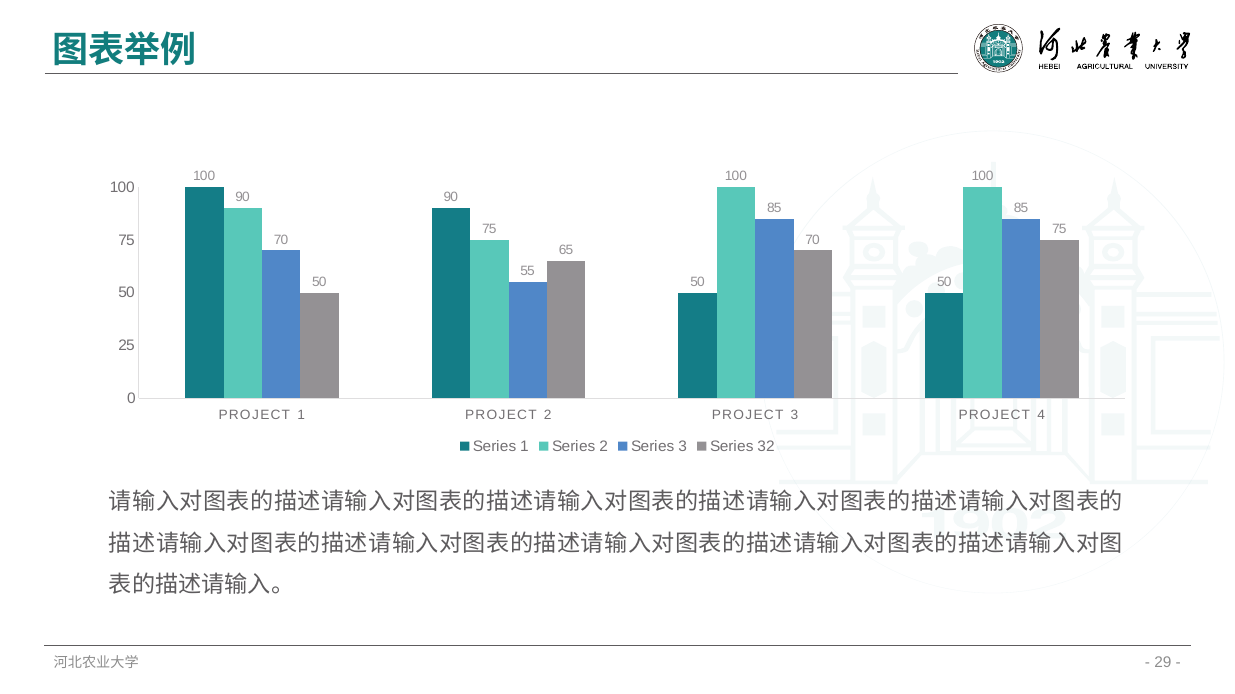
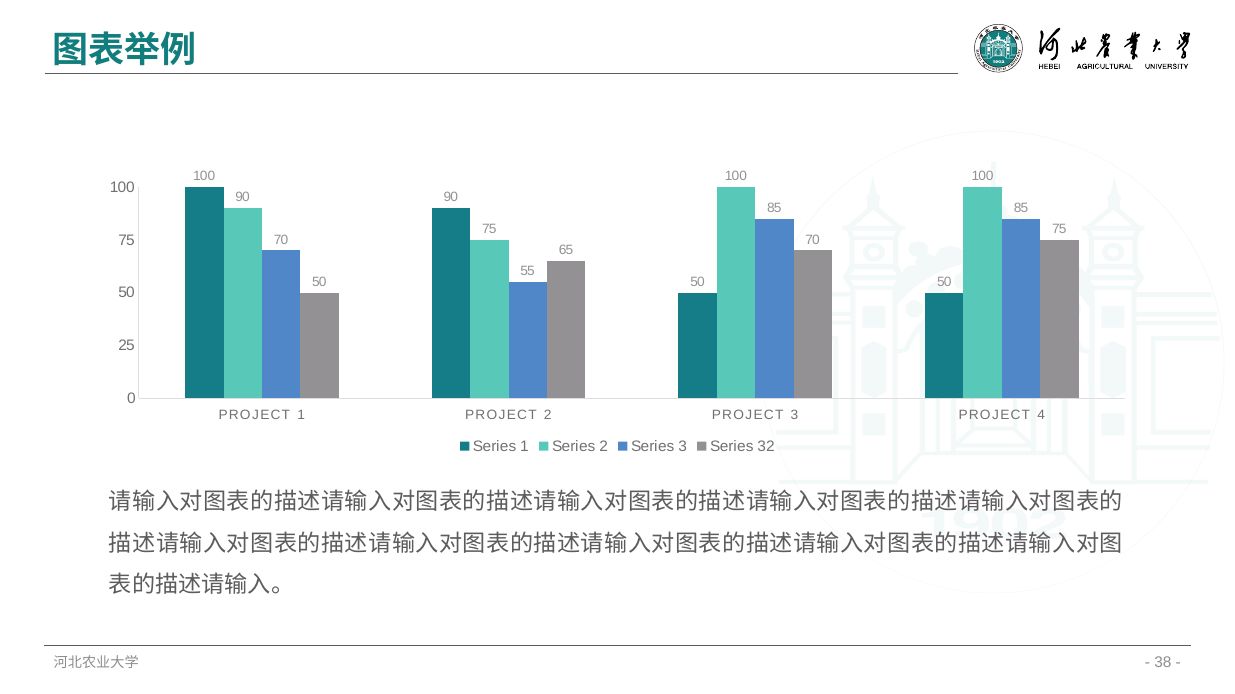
29: 29 -> 38
